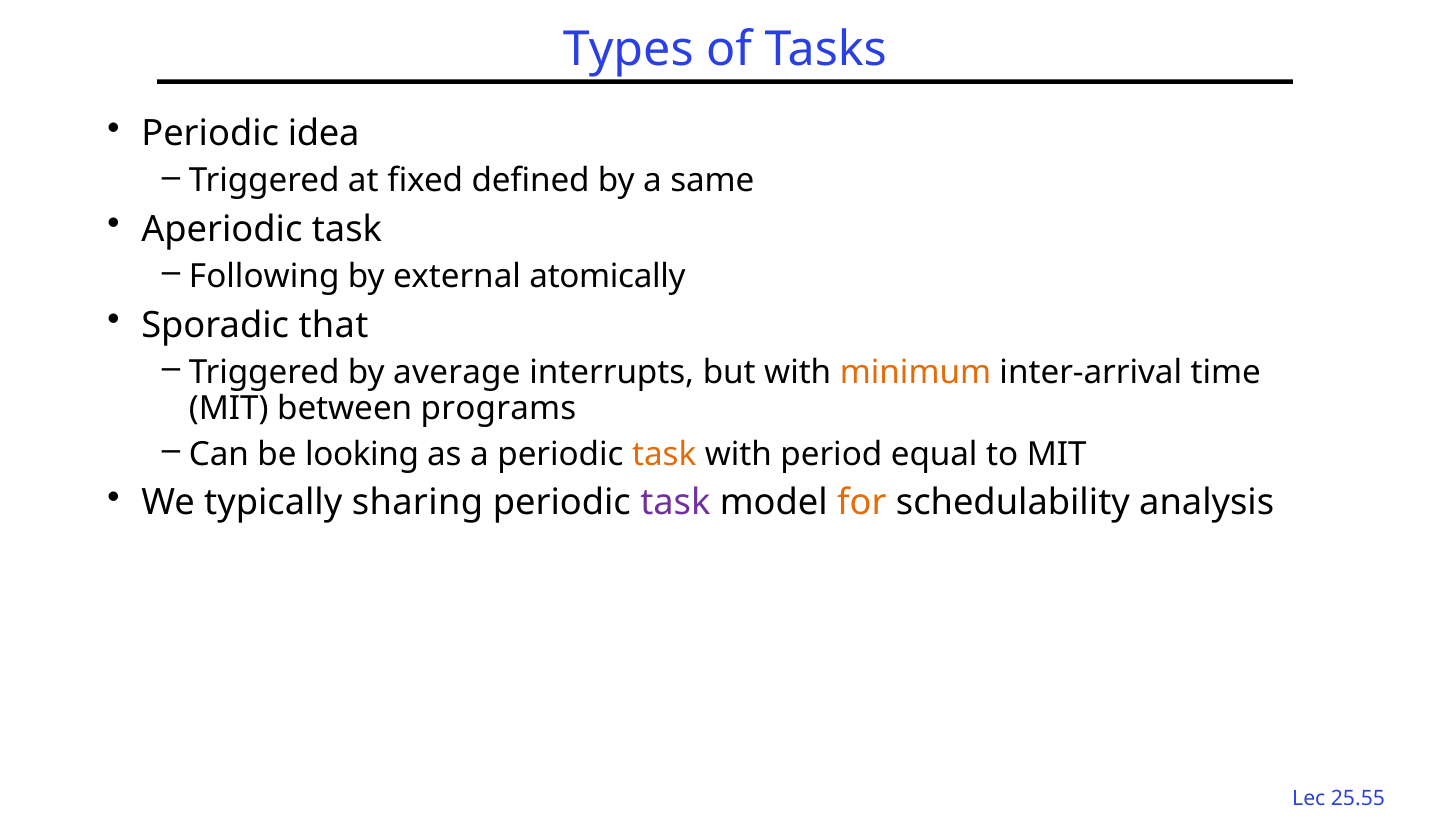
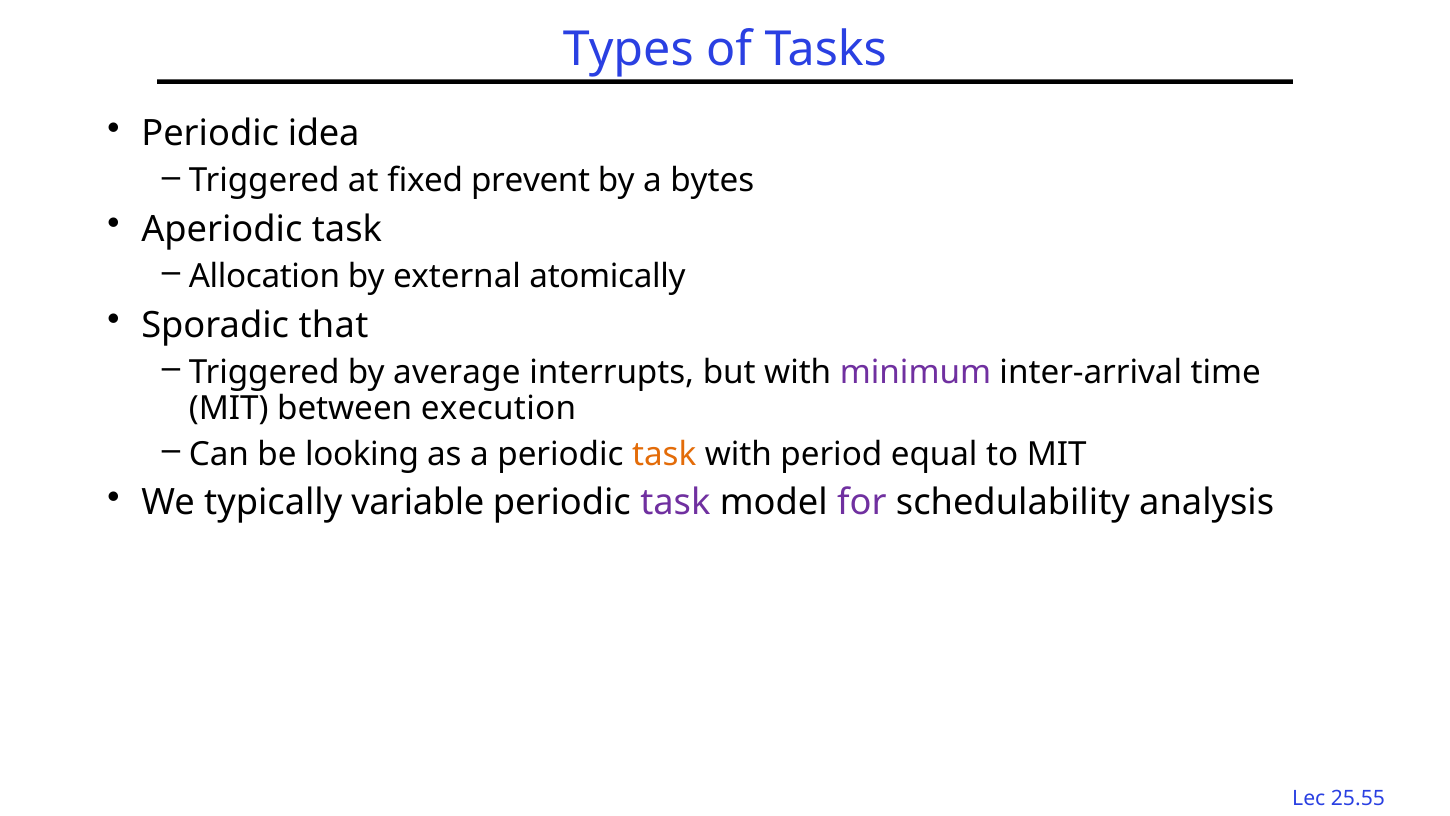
defined: defined -> prevent
same: same -> bytes
Following: Following -> Allocation
minimum colour: orange -> purple
programs: programs -> execution
sharing: sharing -> variable
for colour: orange -> purple
